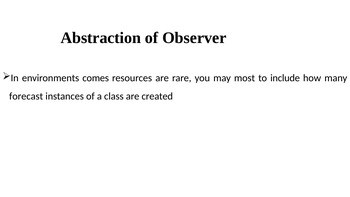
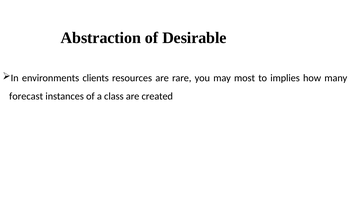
Observer: Observer -> Desirable
comes: comes -> clients
include: include -> implies
